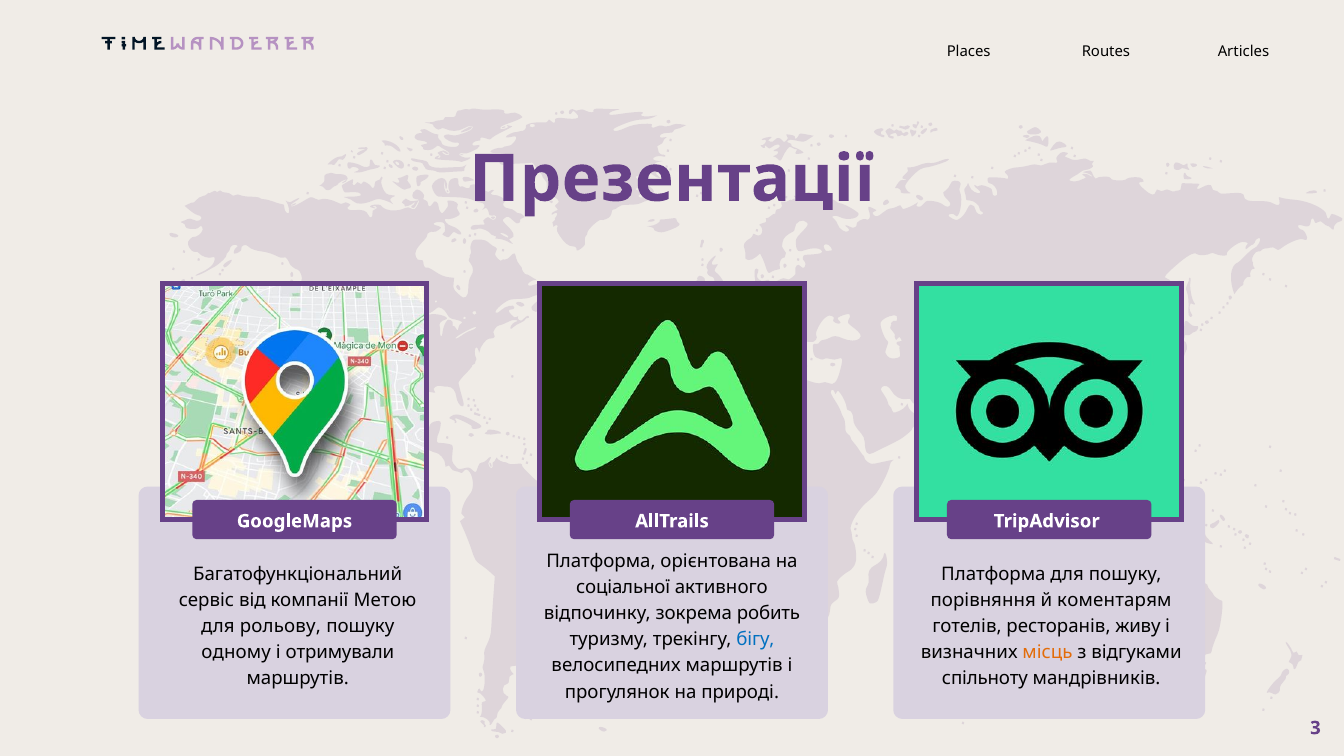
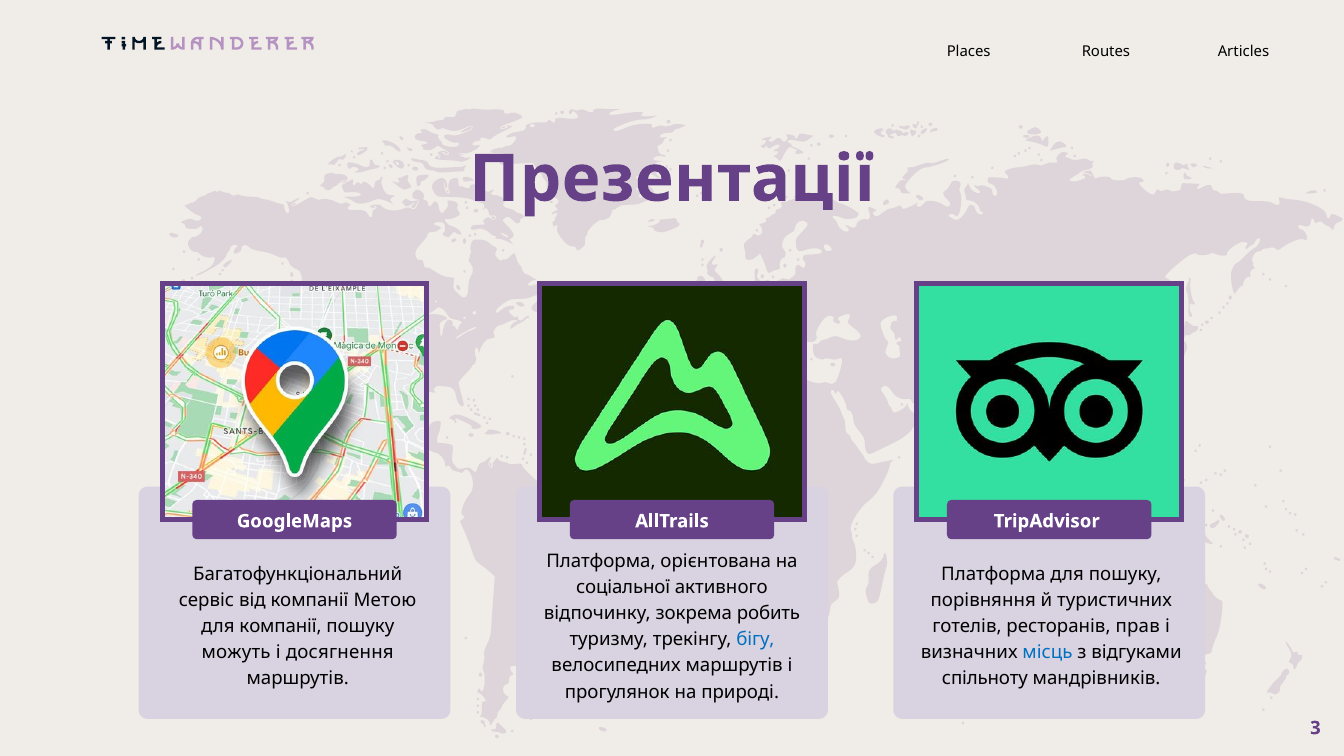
коментарям: коментарям -> туристичних
для рольову: рольову -> компанії
живу: живу -> прав
одному: одному -> можуть
отримували: отримували -> досягнення
місць colour: orange -> blue
